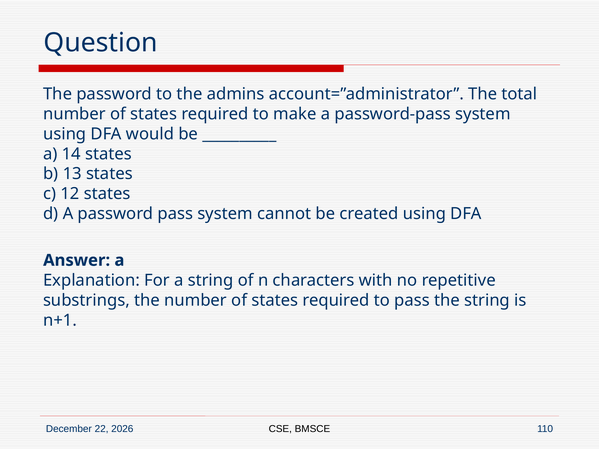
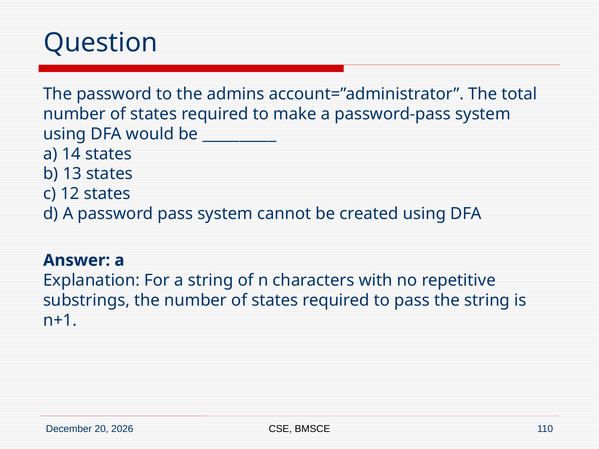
22: 22 -> 20
